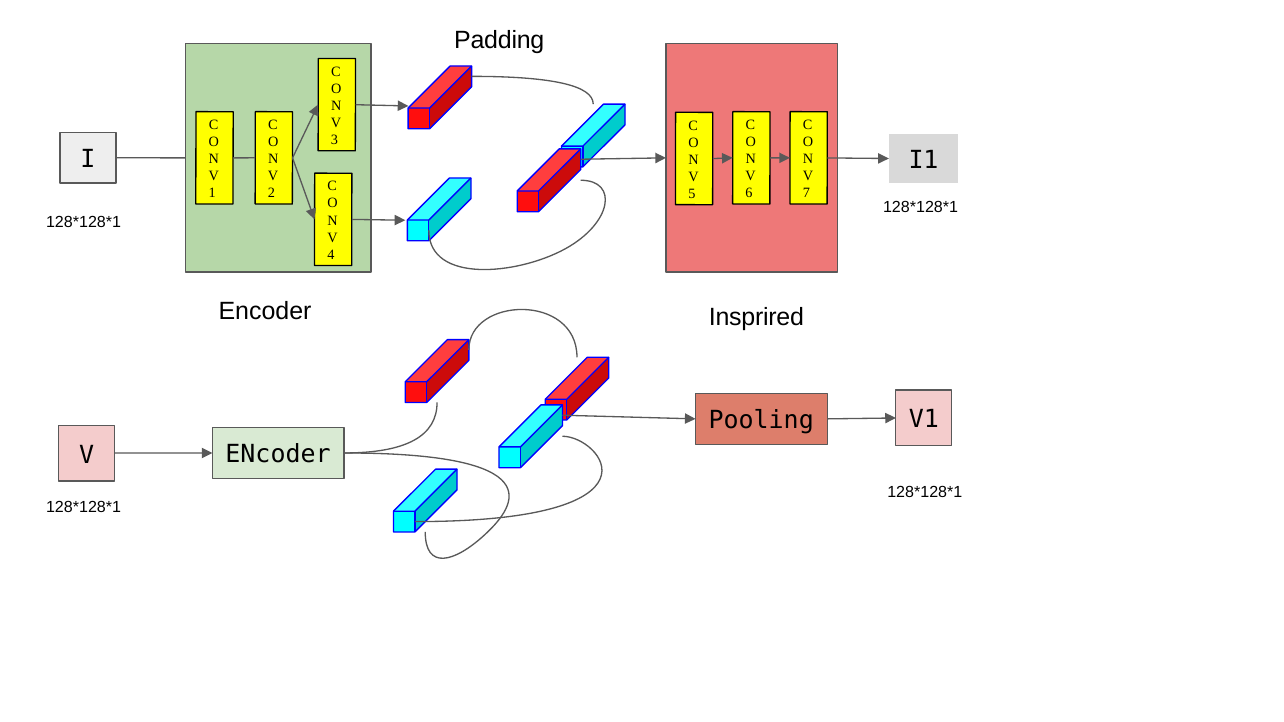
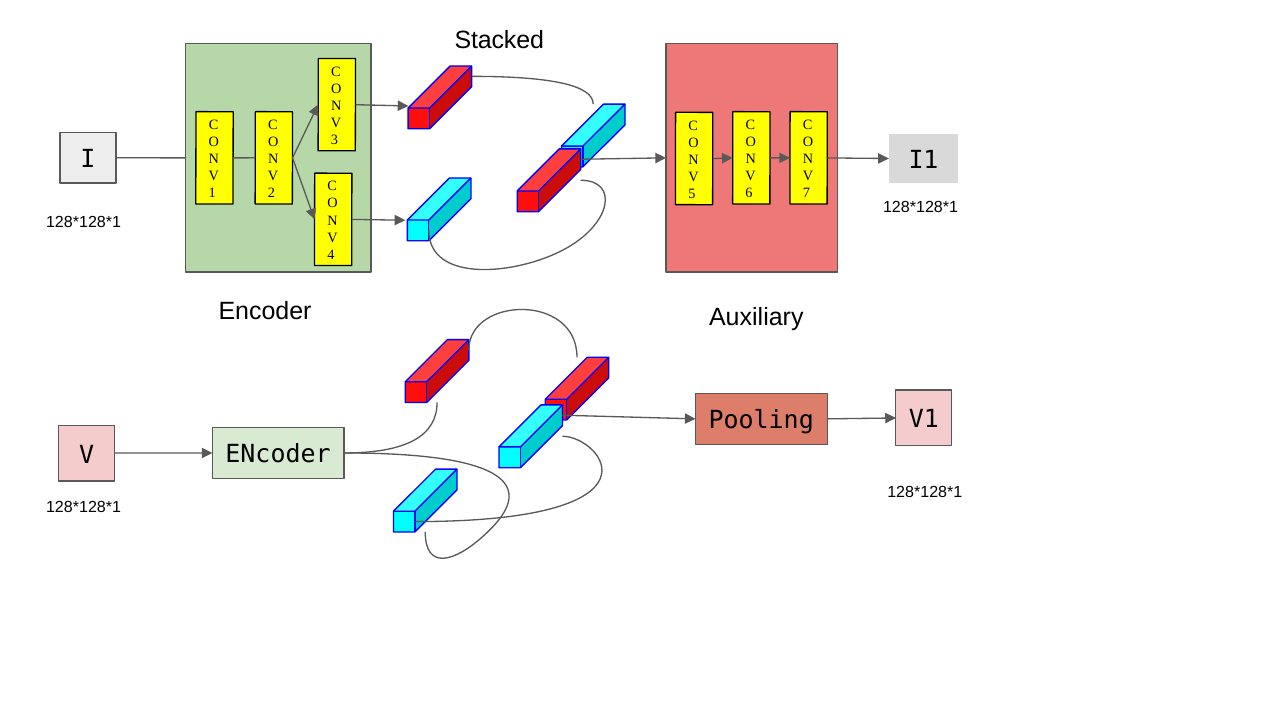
Padding: Padding -> Stacked
Insprired: Insprired -> Auxiliary
